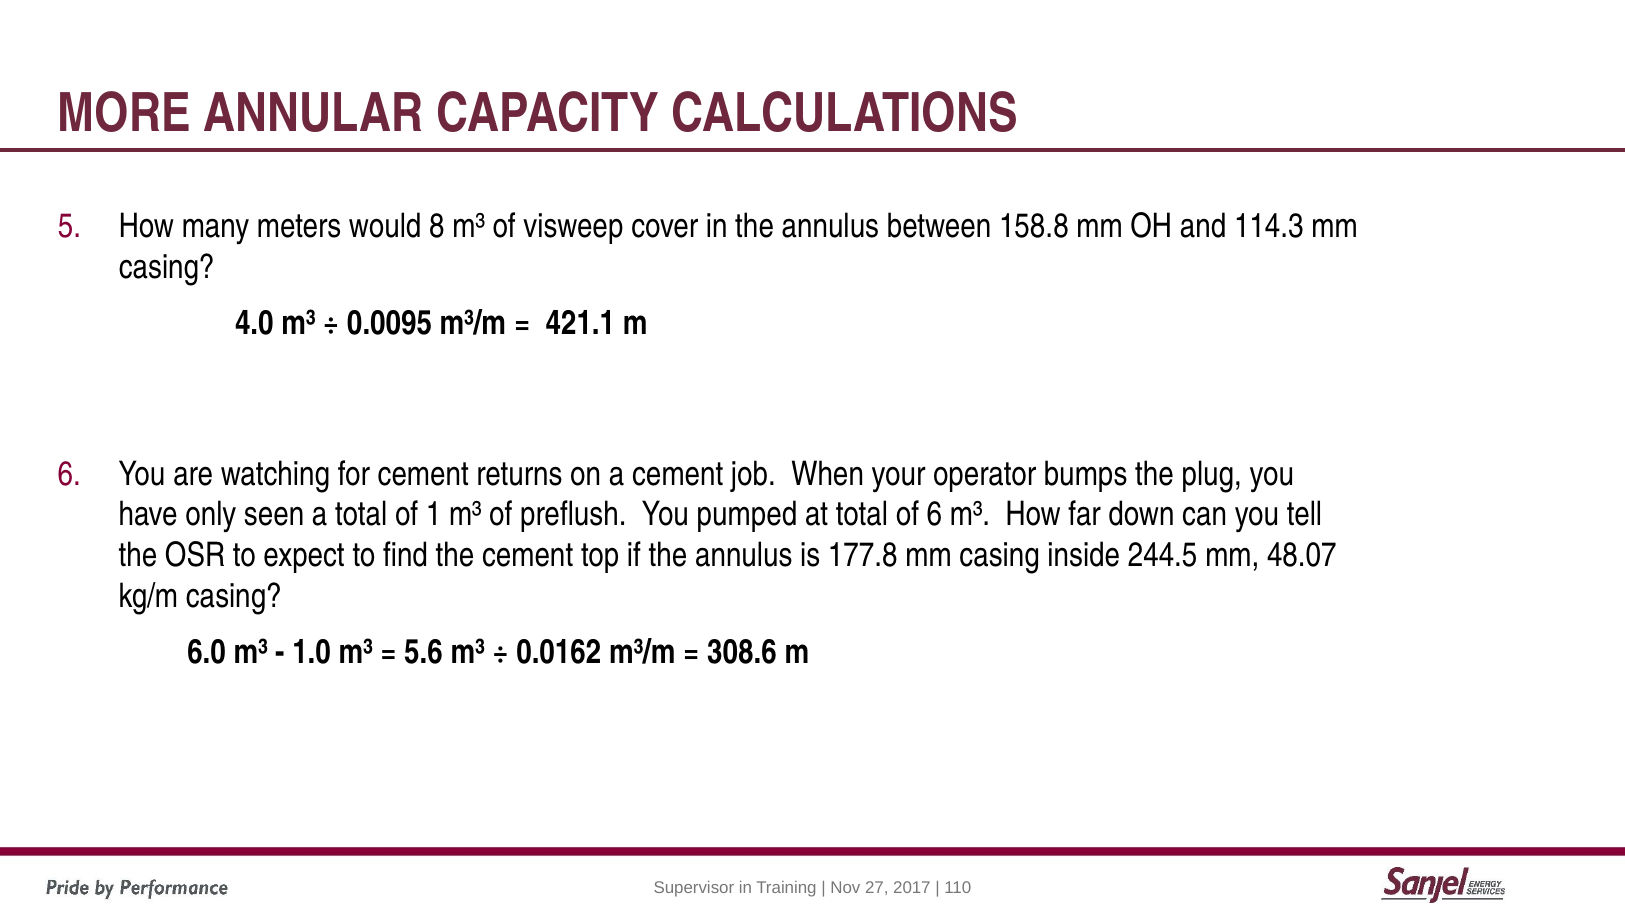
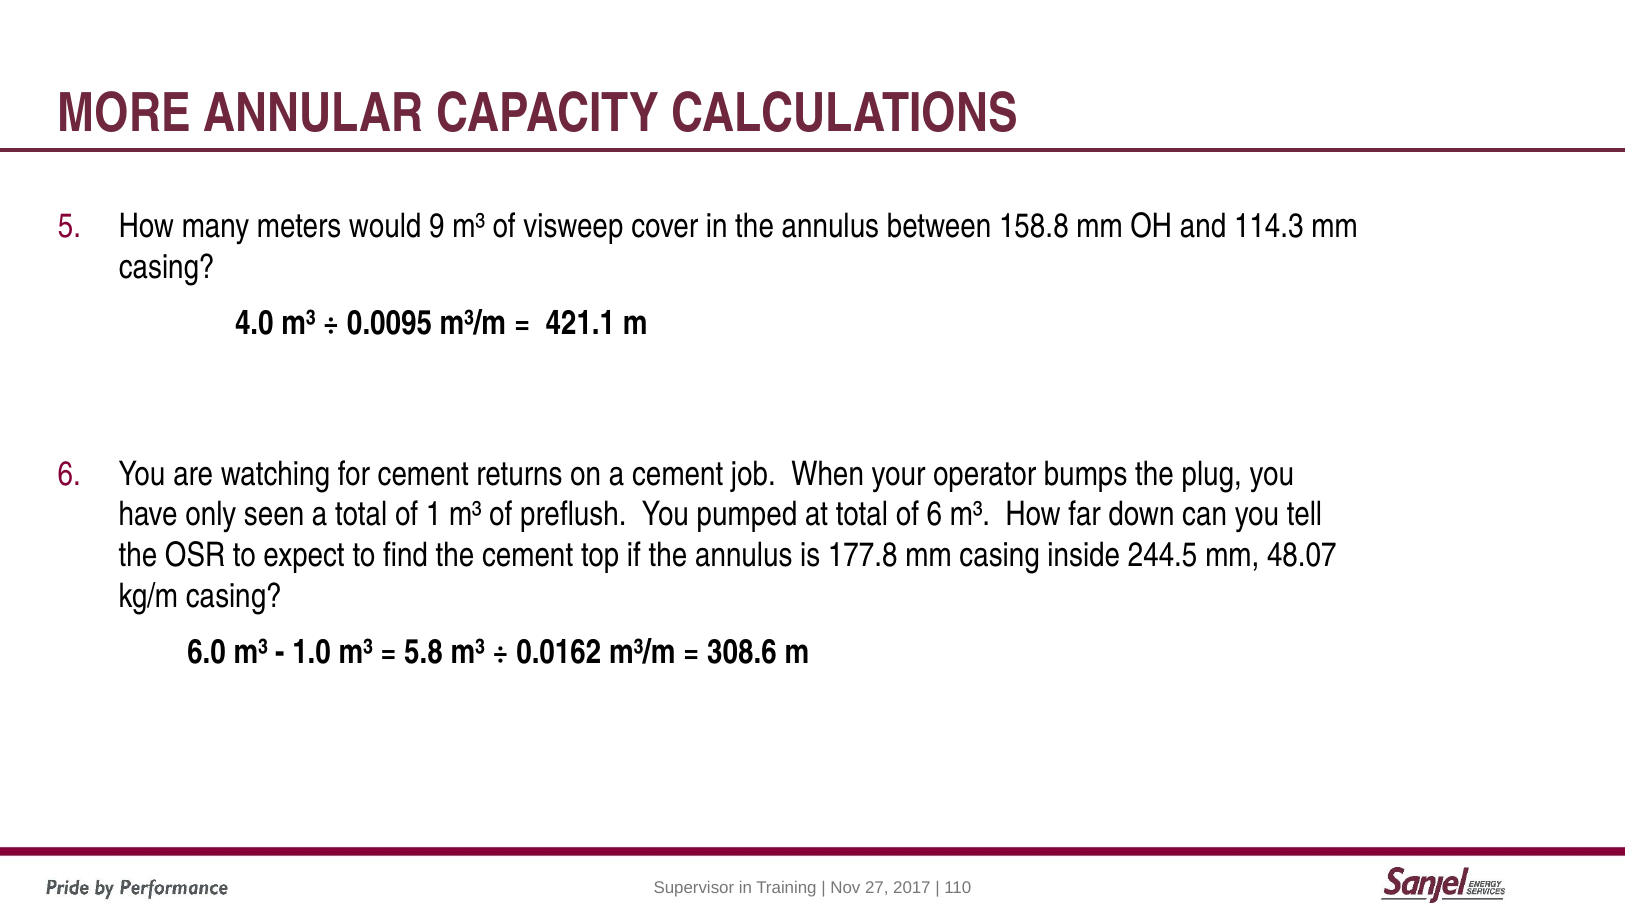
8: 8 -> 9
5.6: 5.6 -> 5.8
